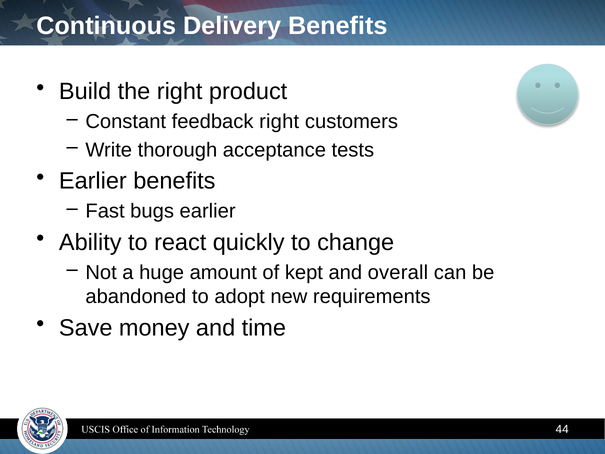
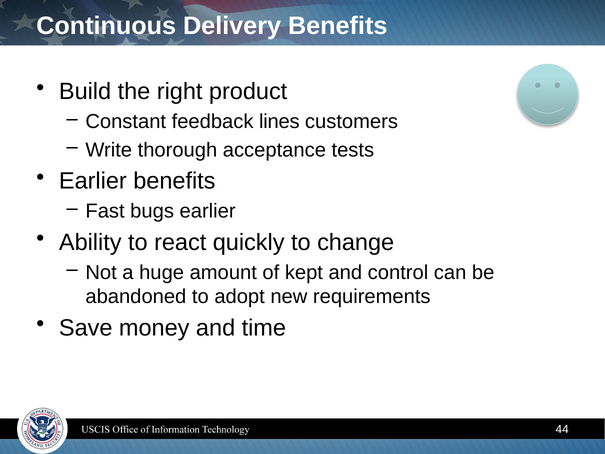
feedback right: right -> lines
overall: overall -> control
